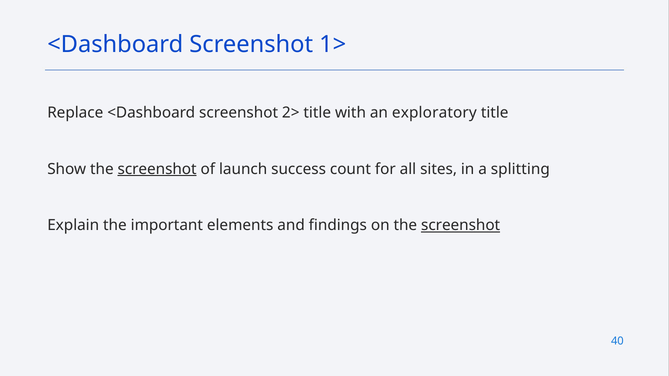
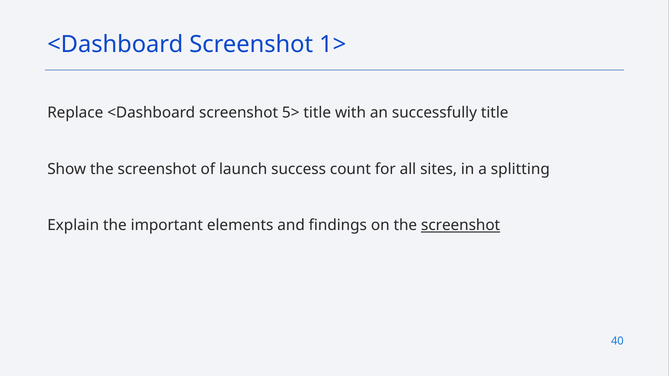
2>: 2> -> 5>
exploratory: exploratory -> successfully
screenshot at (157, 169) underline: present -> none
